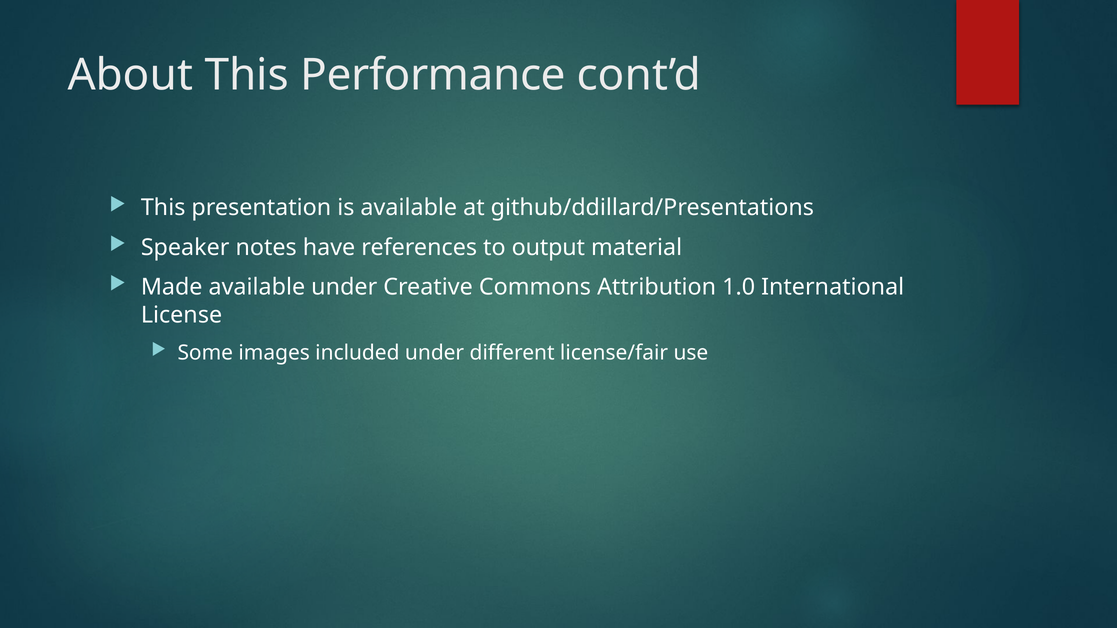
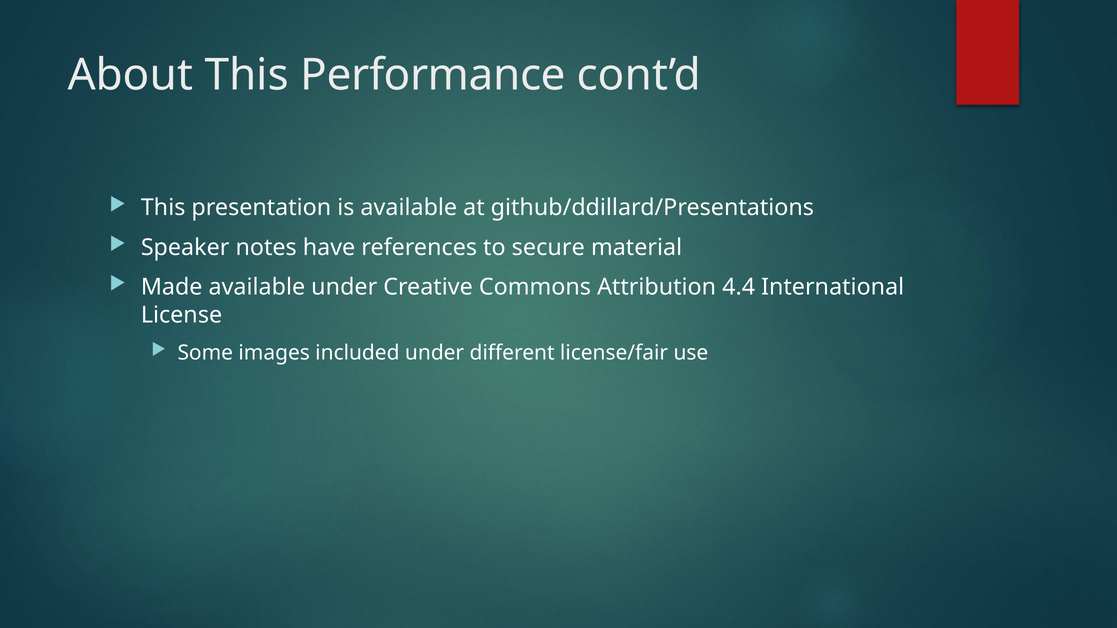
output: output -> secure
1.0: 1.0 -> 4.4
